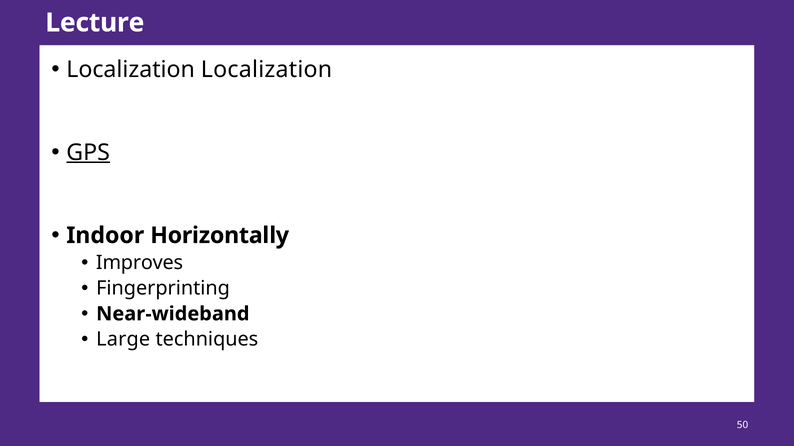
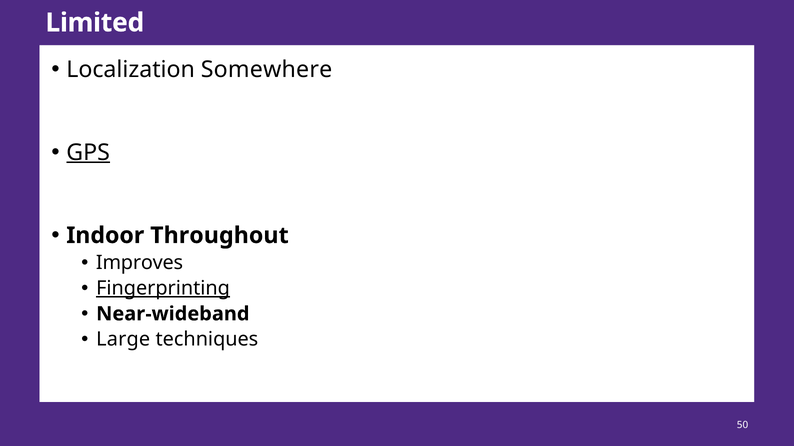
Lecture: Lecture -> Limited
Localization Localization: Localization -> Somewhere
Horizontally: Horizontally -> Throughout
Fingerprinting underline: none -> present
